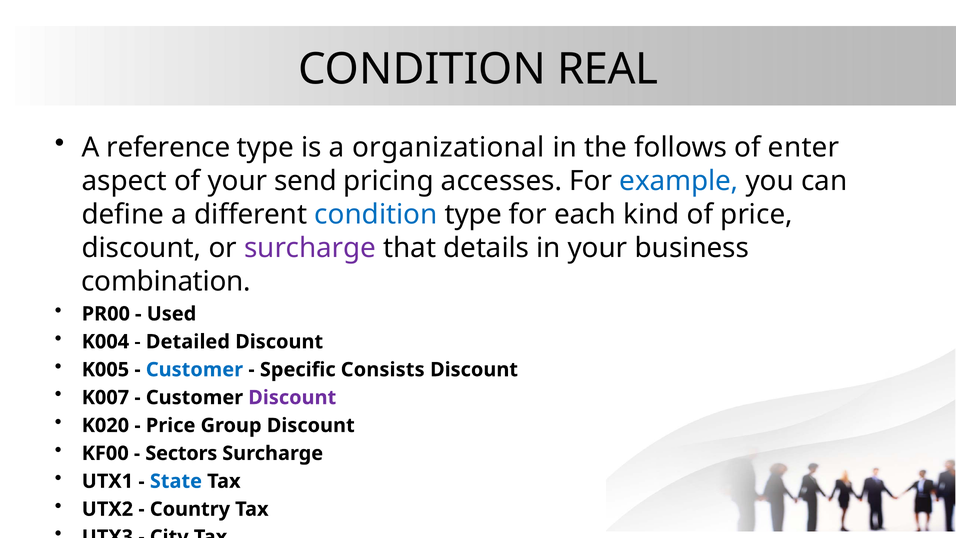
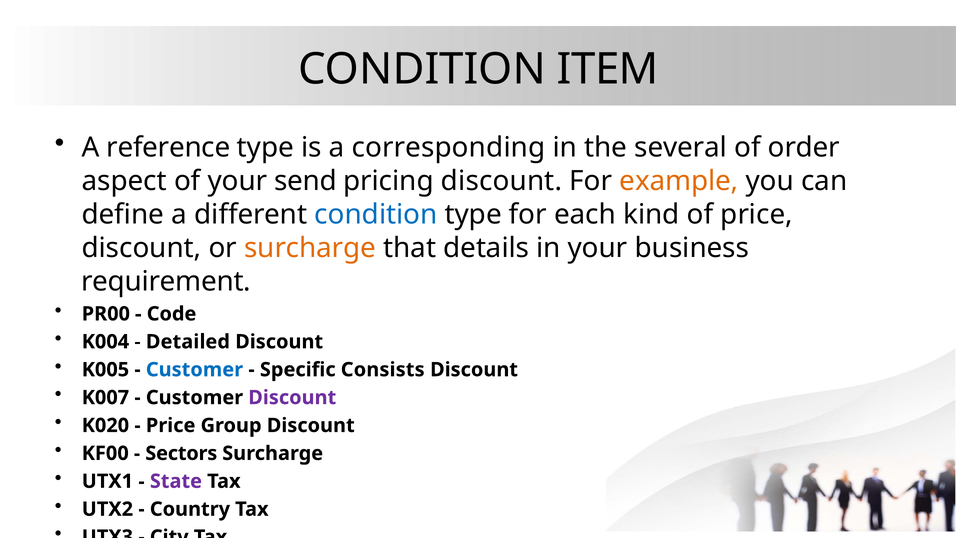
REAL: REAL -> ITEM
organizational: organizational -> corresponding
follows: follows -> several
enter: enter -> order
pricing accesses: accesses -> discount
example colour: blue -> orange
surcharge at (310, 248) colour: purple -> orange
combination: combination -> requirement
Used: Used -> Code
State colour: blue -> purple
